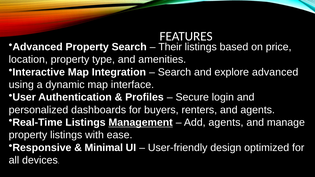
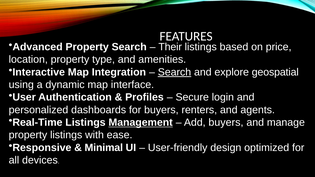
Search at (174, 72) underline: none -> present
explore advanced: advanced -> geospatial
Add agents: agents -> buyers
